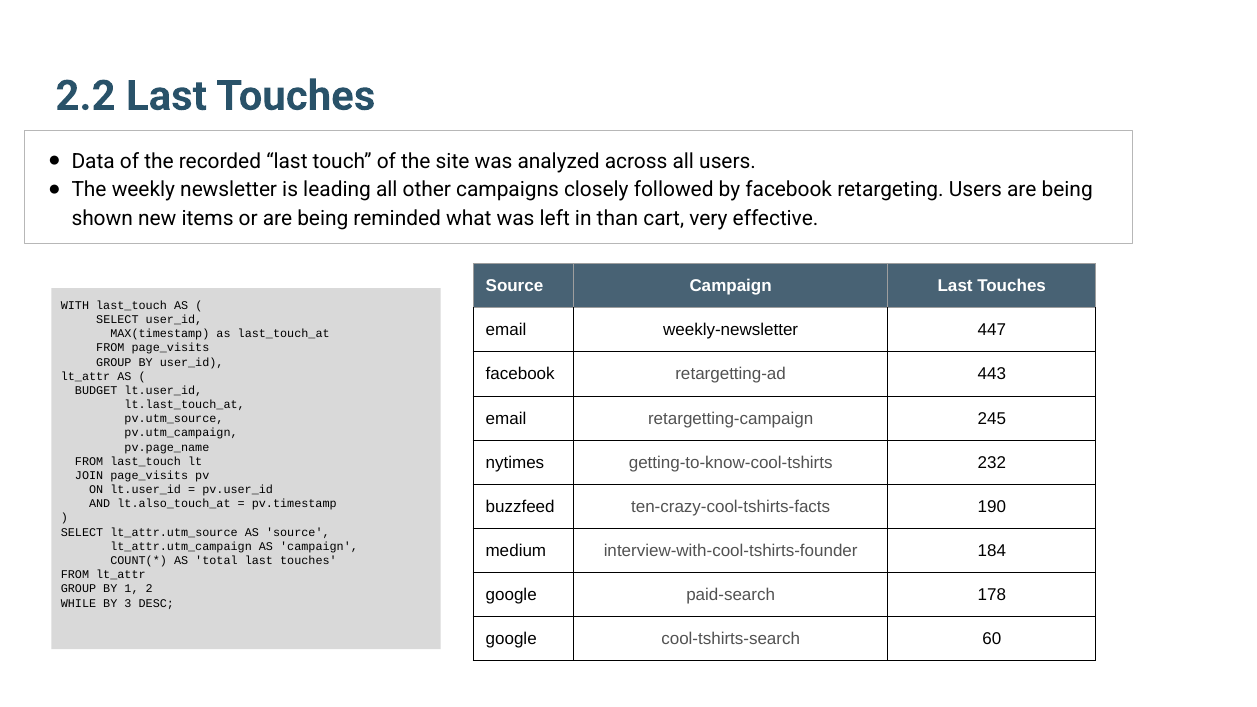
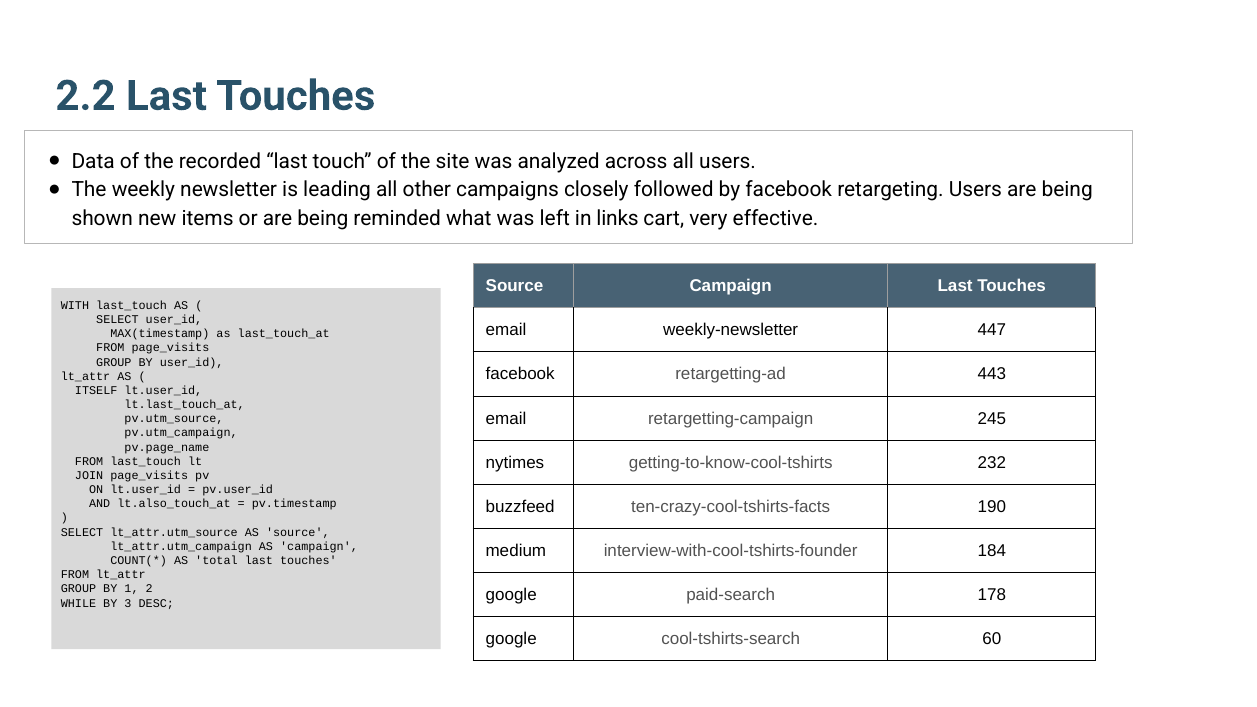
than: than -> links
BUDGET: BUDGET -> ITSELF
